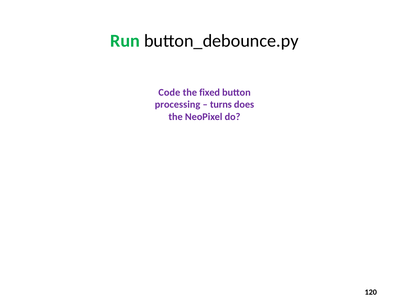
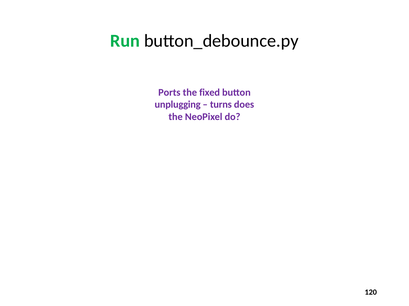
Code: Code -> Ports
processing: processing -> unplugging
